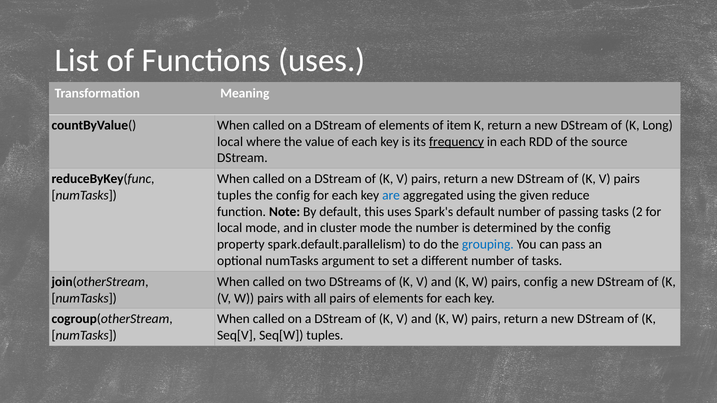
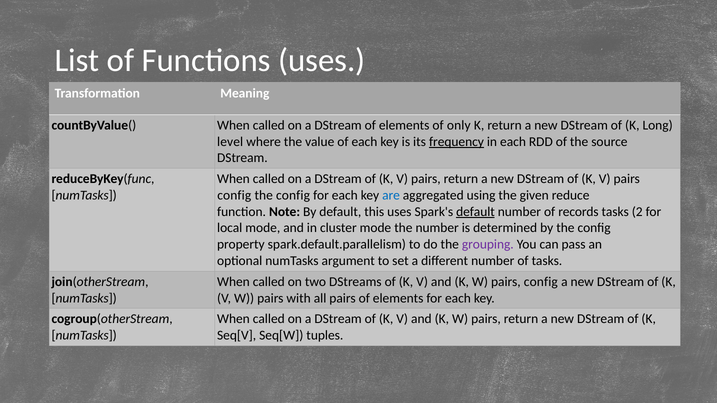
item: item -> only
local at (230, 142): local -> level
tuples at (234, 195): tuples -> config
default at (475, 212) underline: none -> present
passing: passing -> records
grouping colour: blue -> purple
